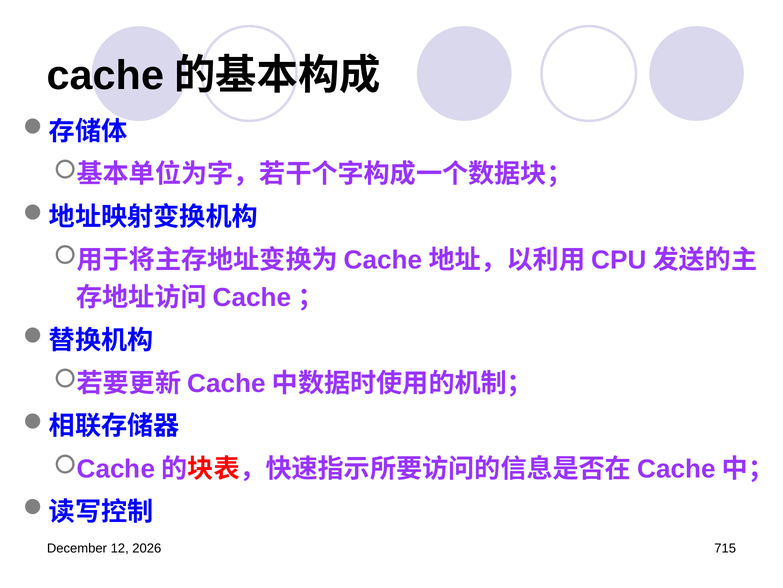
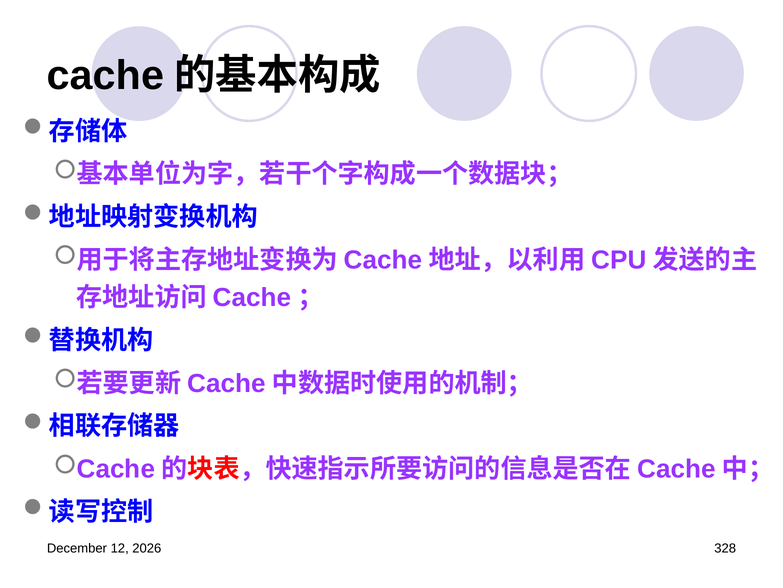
715: 715 -> 328
